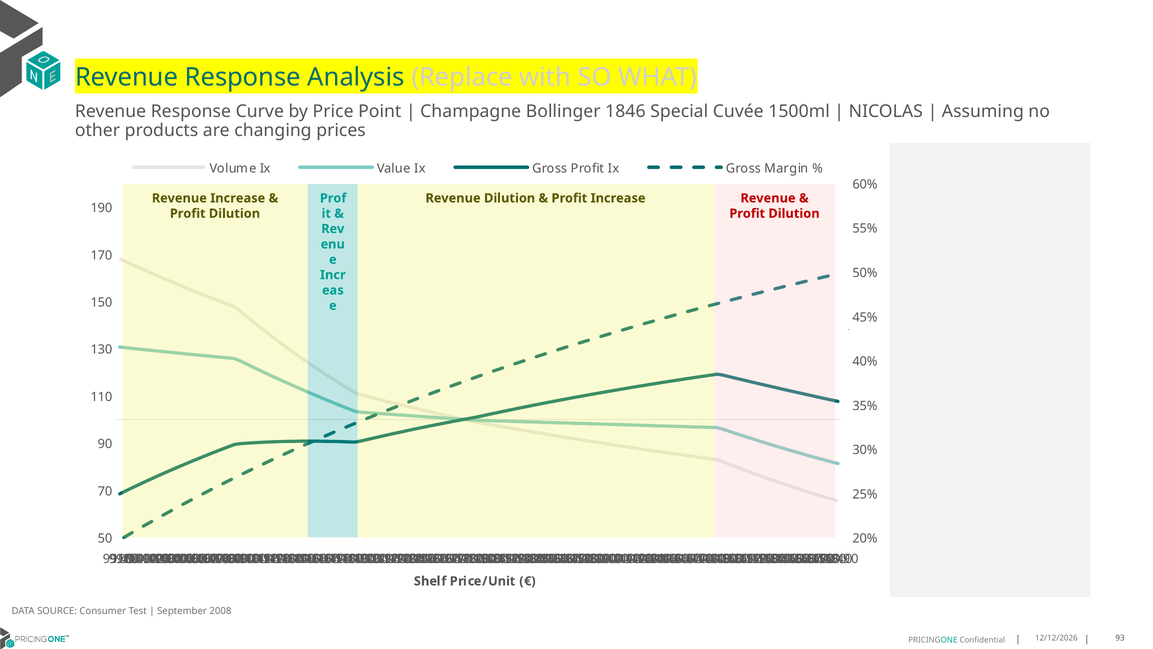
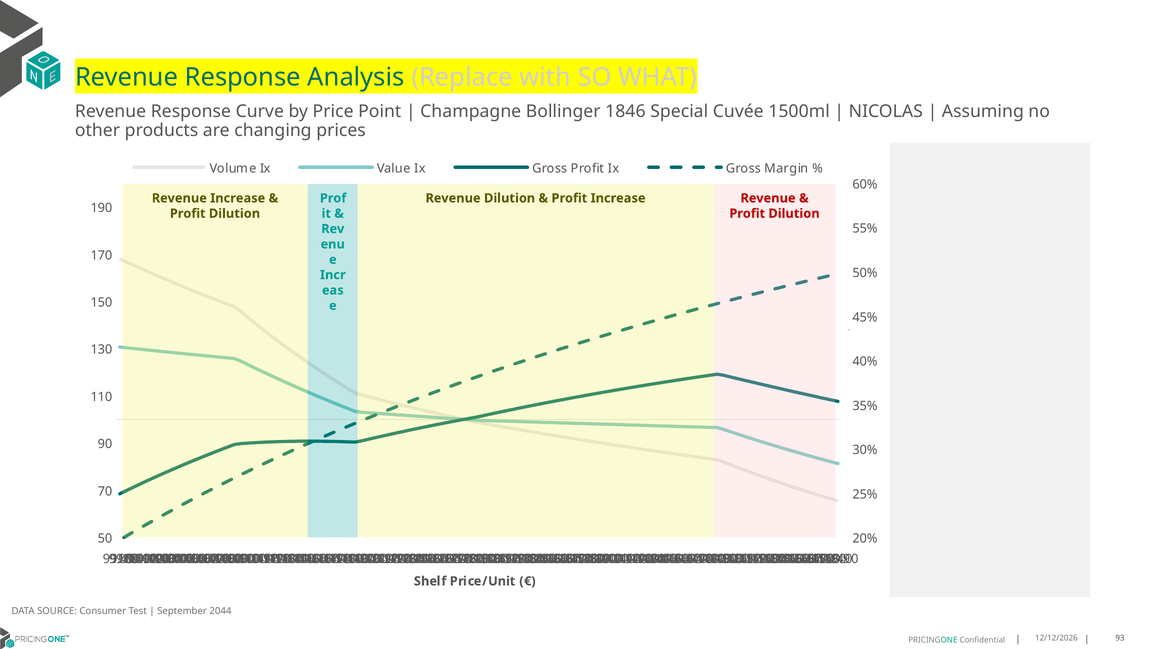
2008: 2008 -> 2044
